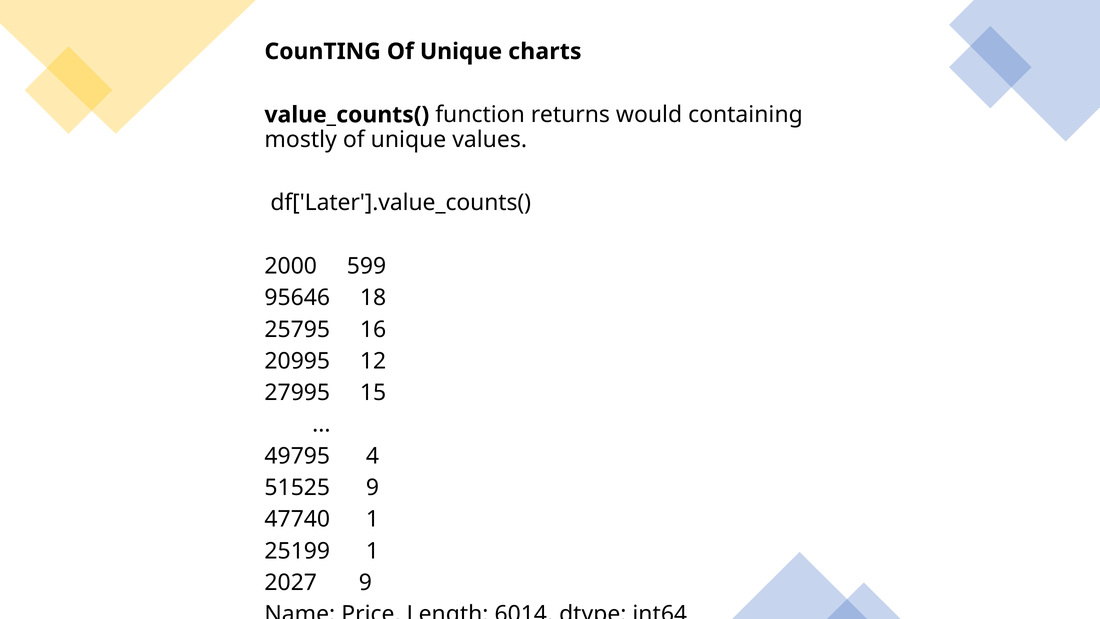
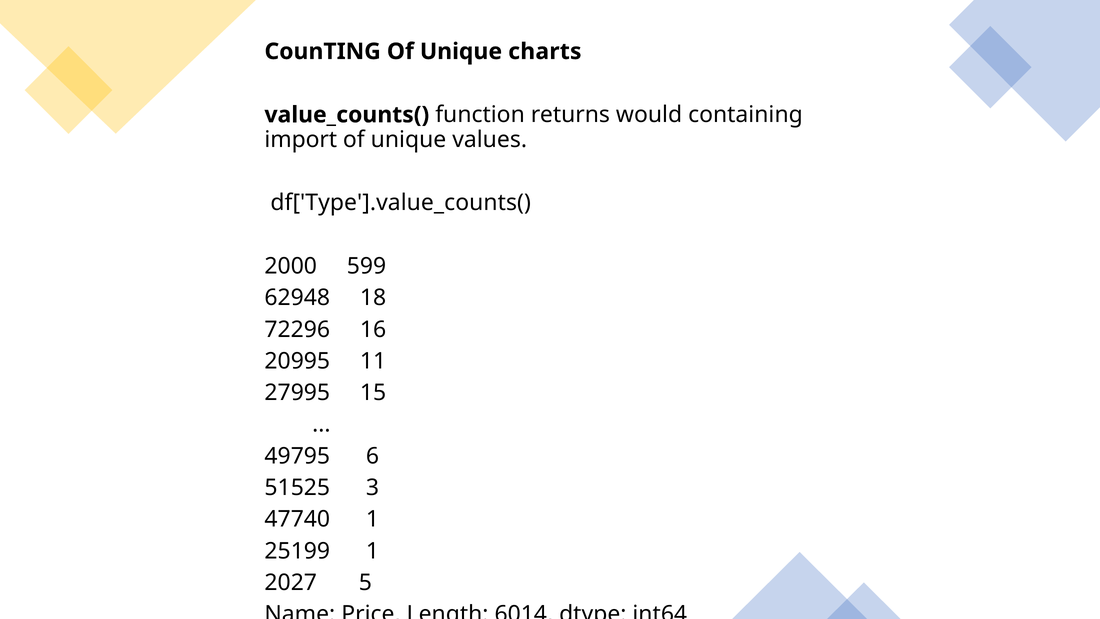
mostly: mostly -> import
df['Later'].value_counts(: df['Later'].value_counts( -> df['Type'].value_counts(
95646: 95646 -> 62948
25795: 25795 -> 72296
12: 12 -> 11
4: 4 -> 6
51525 9: 9 -> 3
2027 9: 9 -> 5
